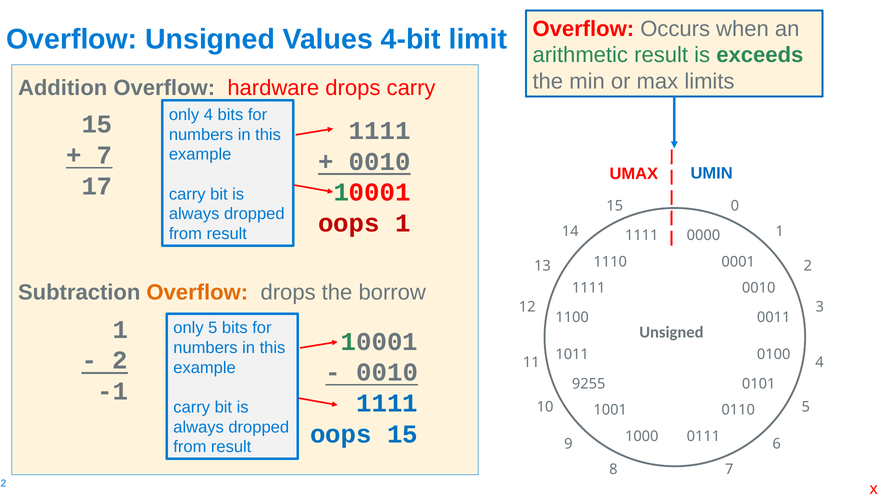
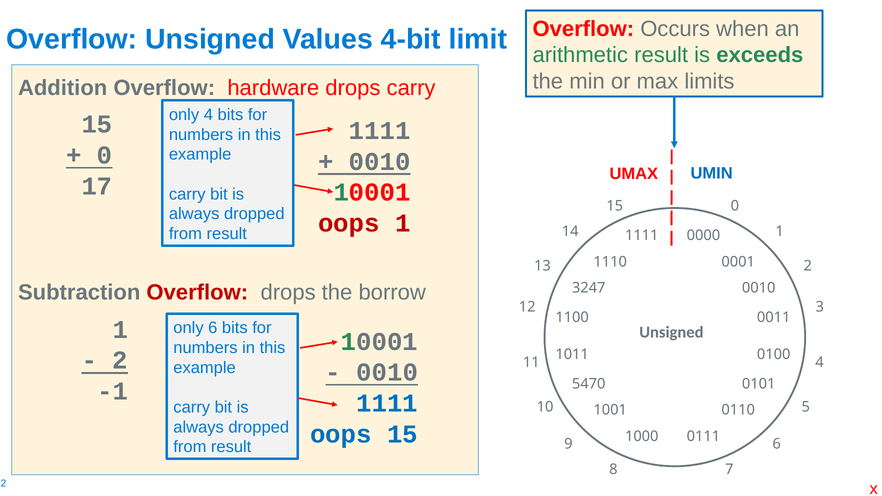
7 at (105, 155): 7 -> 0
Overflow at (197, 293) colour: orange -> red
1111 at (589, 288): 1111 -> 3247
only 5: 5 -> 6
9255: 9255 -> 5470
